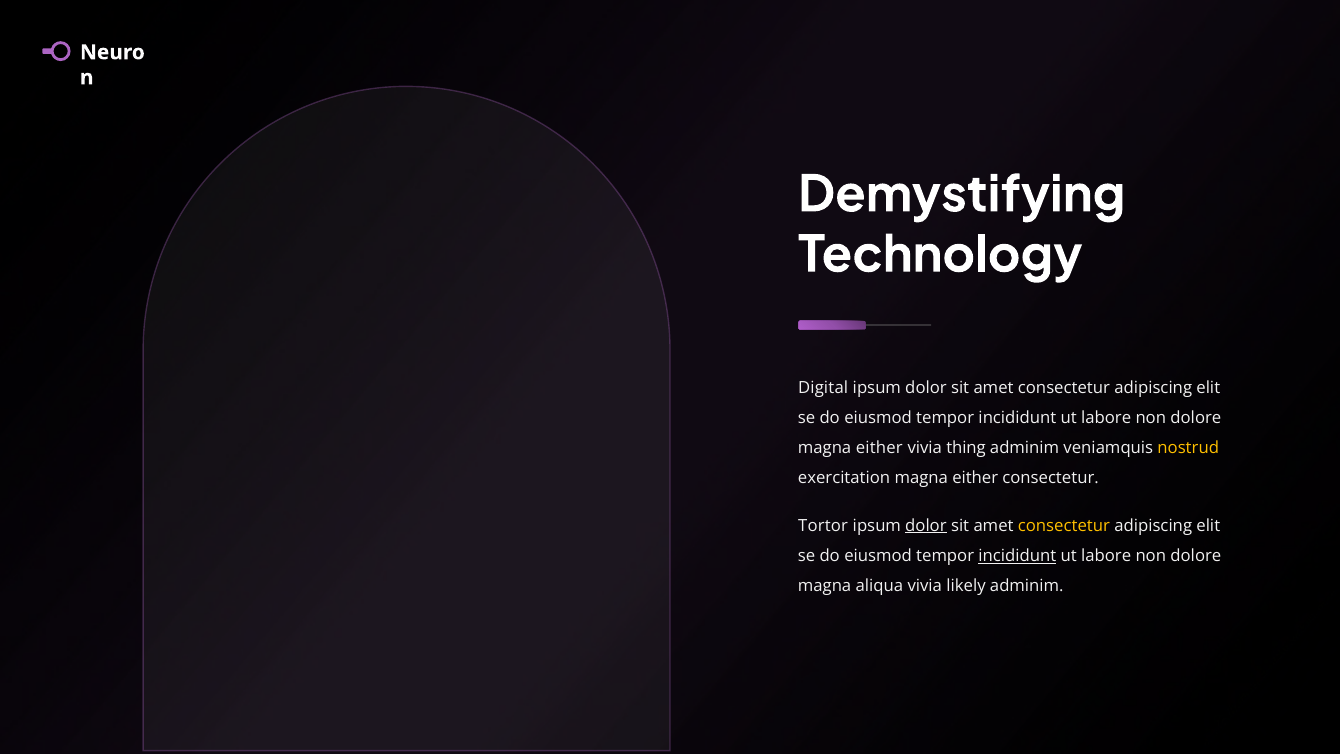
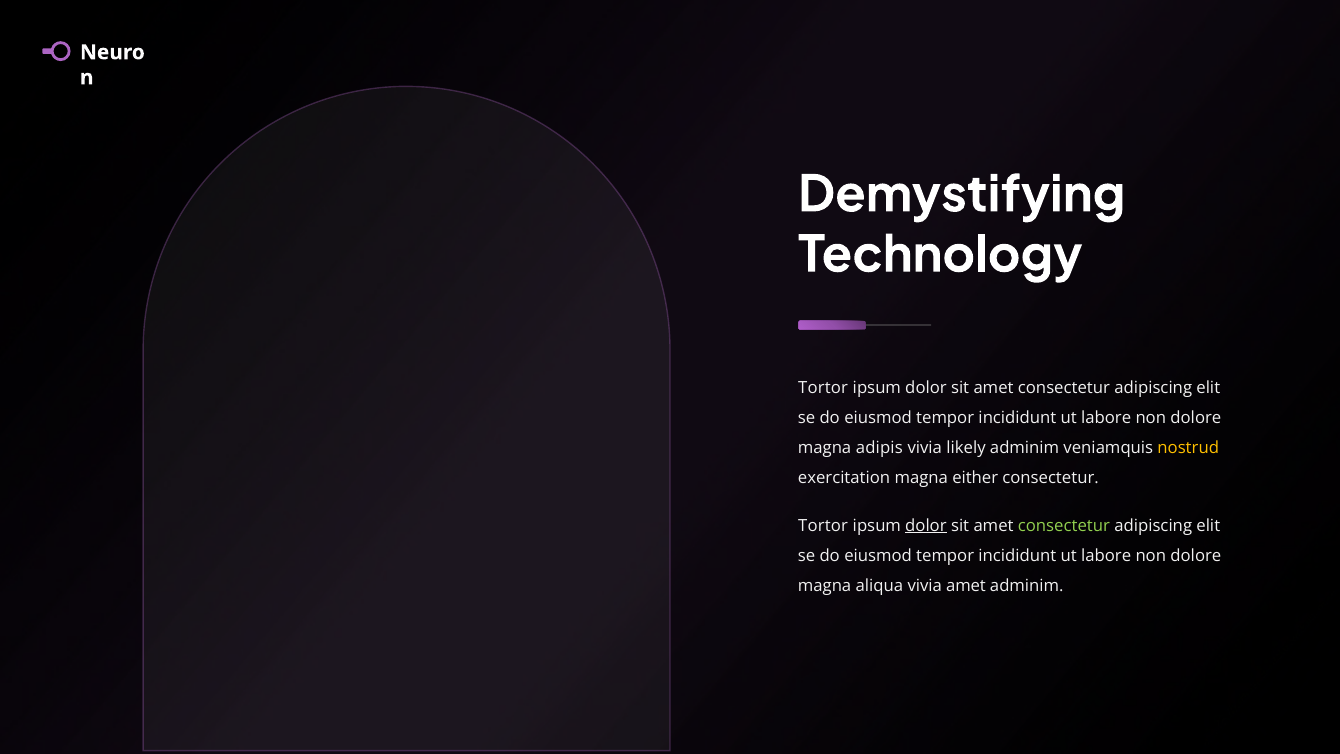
Digital at (823, 388): Digital -> Tortor
either at (879, 448): either -> adipis
thing: thing -> likely
consectetur at (1064, 526) colour: yellow -> light green
incididunt at (1017, 556) underline: present -> none
vivia likely: likely -> amet
